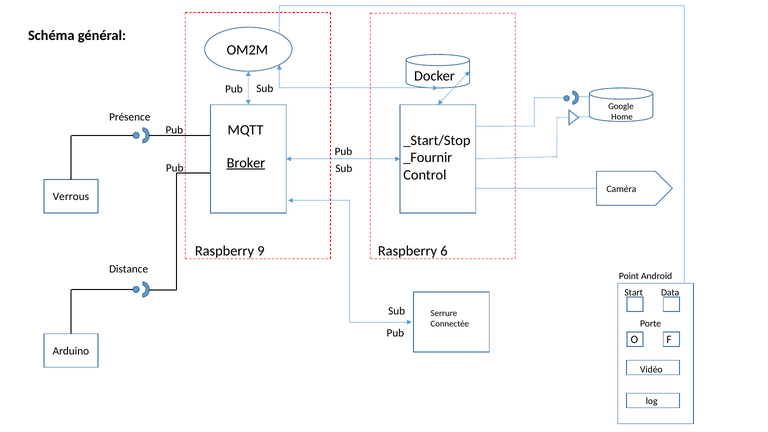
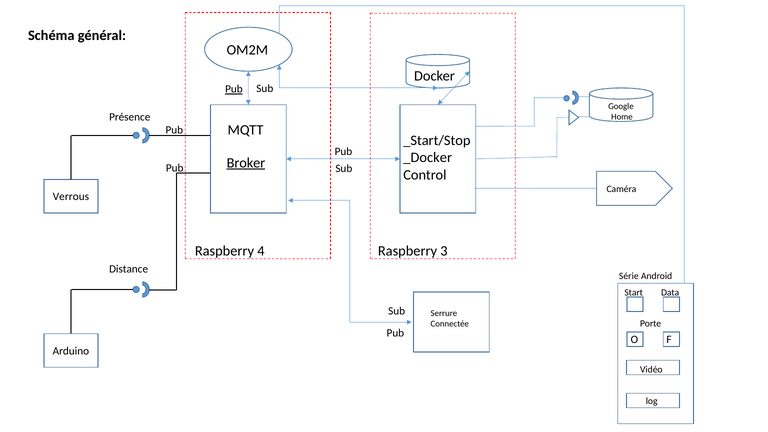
Pub at (234, 89) underline: none -> present
_Fournir: _Fournir -> _Docker
9: 9 -> 4
6: 6 -> 3
Point: Point -> Série
